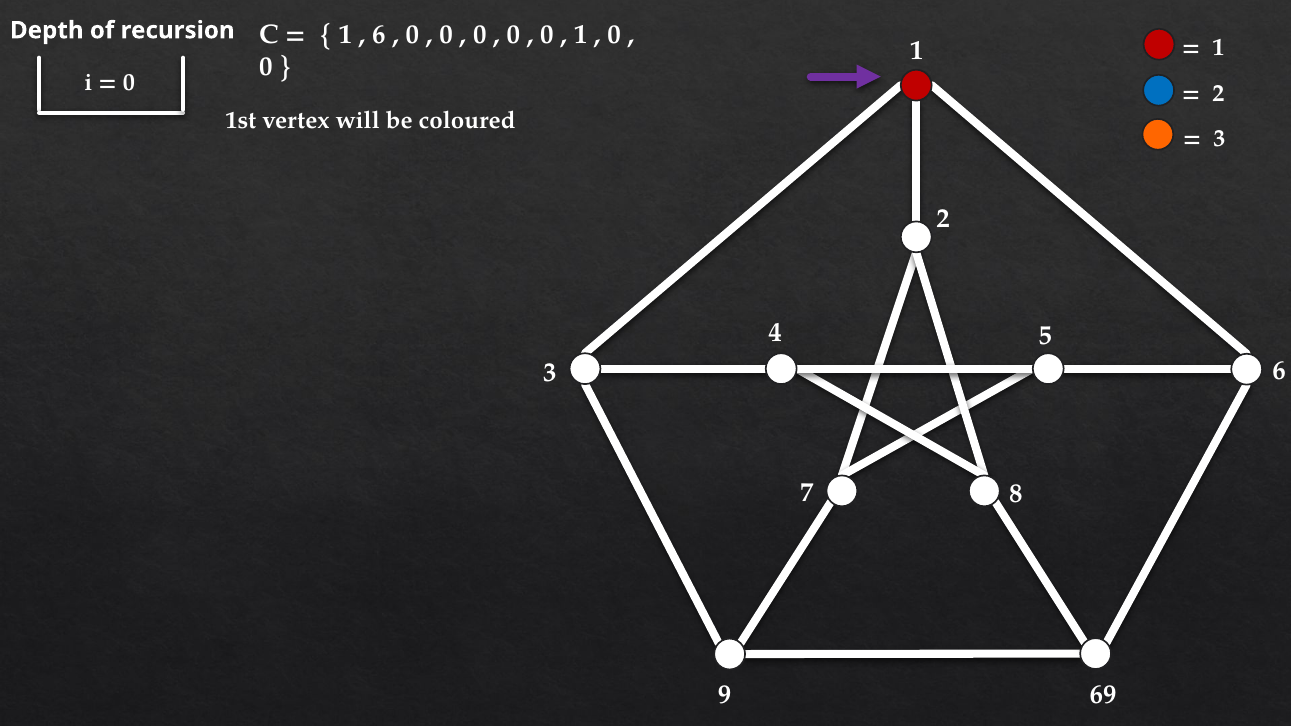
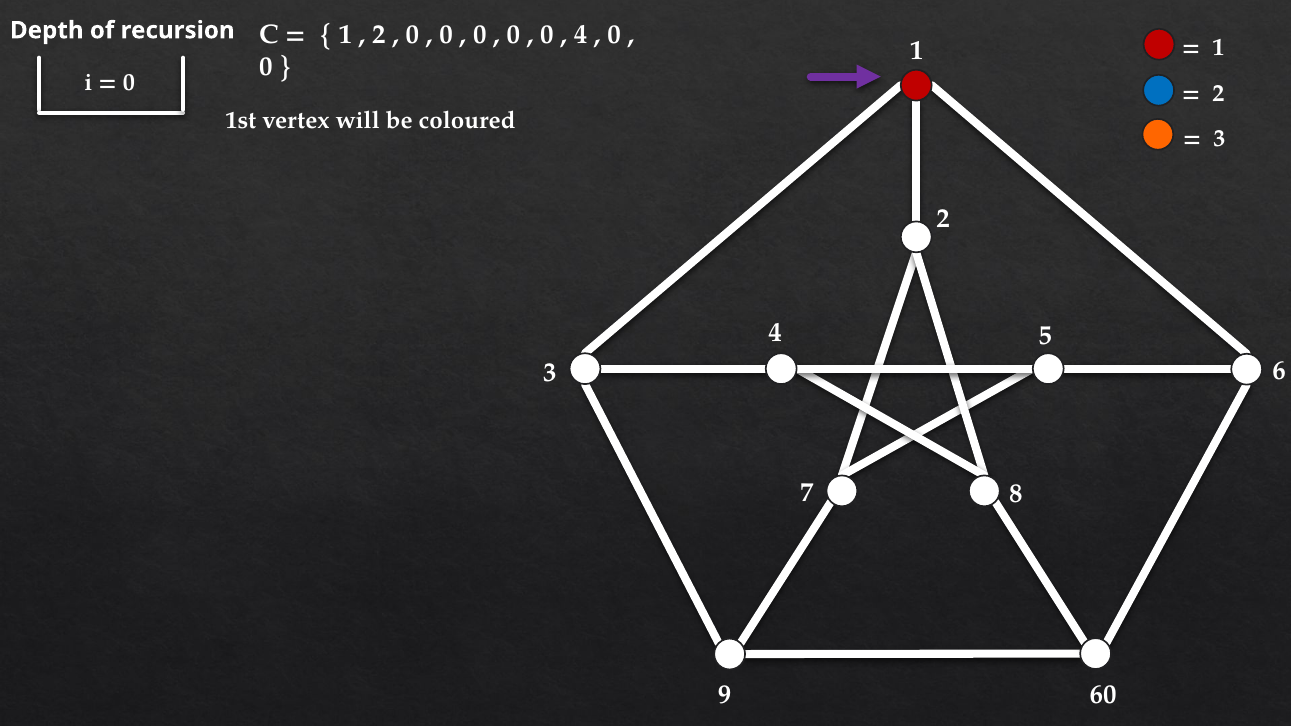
6 at (379, 35): 6 -> 2
1 at (581, 35): 1 -> 4
69: 69 -> 60
